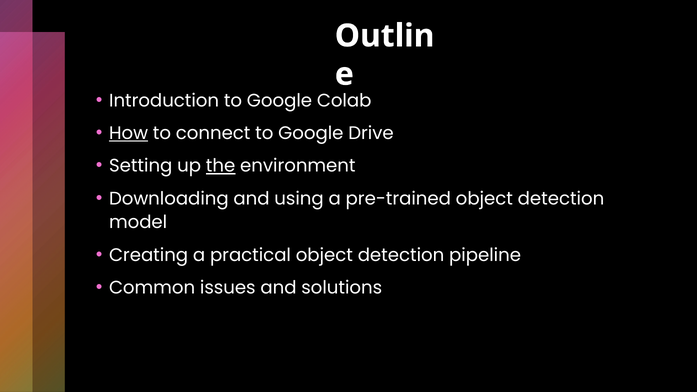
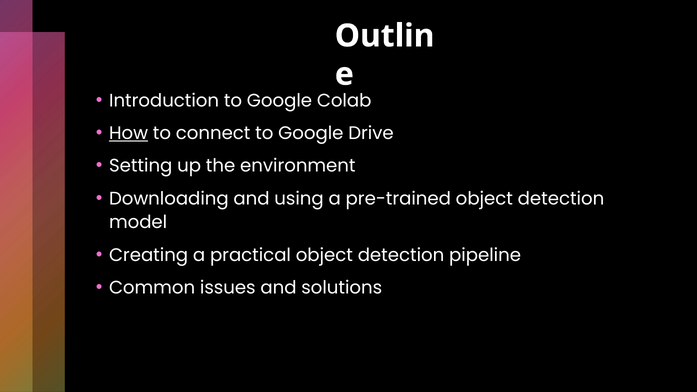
the underline: present -> none
